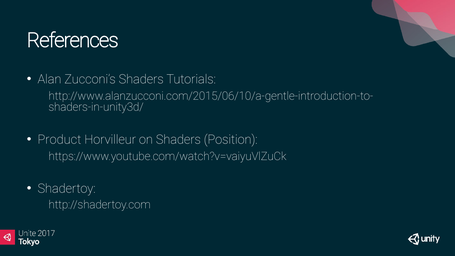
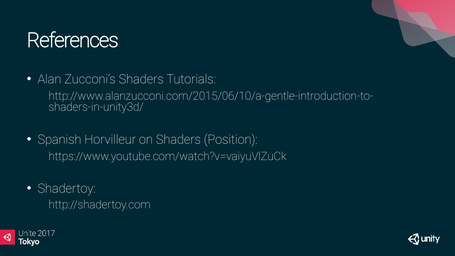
Product: Product -> Spanish
